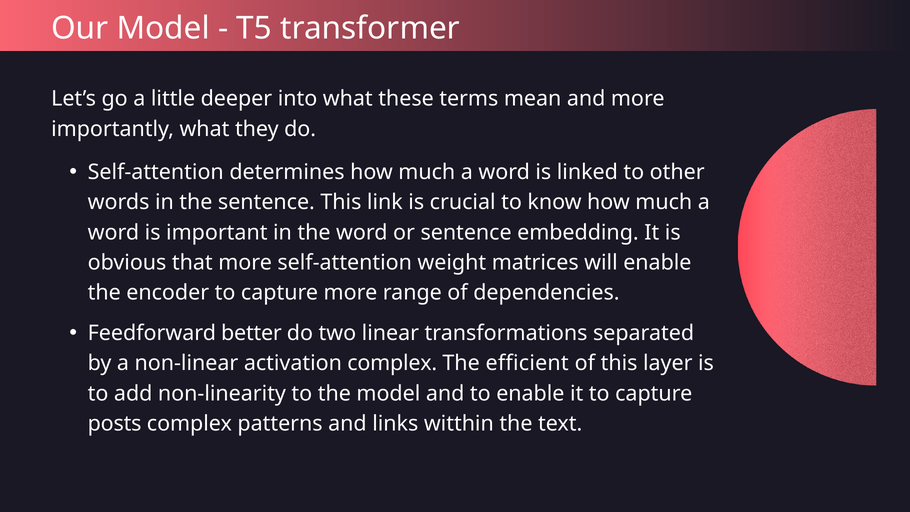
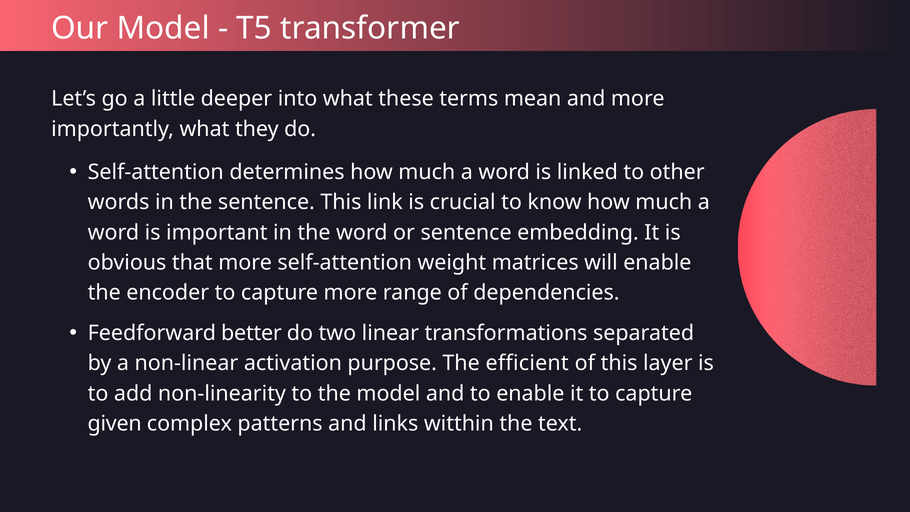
activation complex: complex -> purpose
posts: posts -> given
